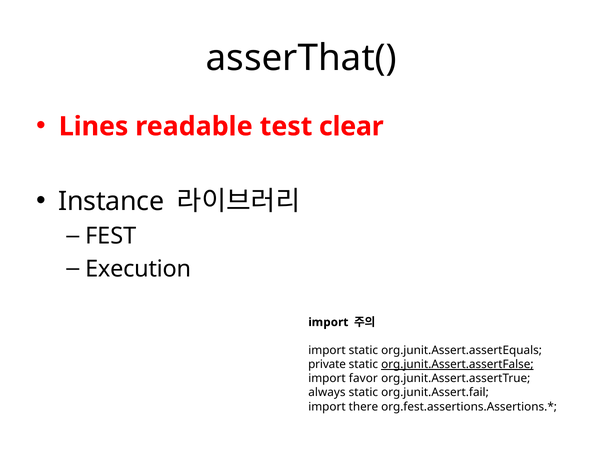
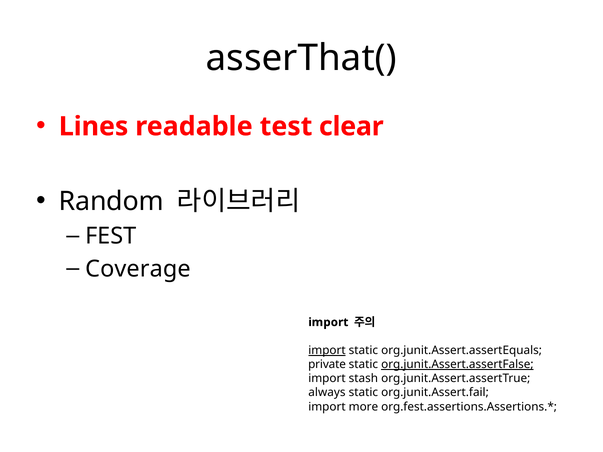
Instance: Instance -> Random
Execution: Execution -> Coverage
import at (327, 351) underline: none -> present
favor: favor -> stash
there: there -> more
